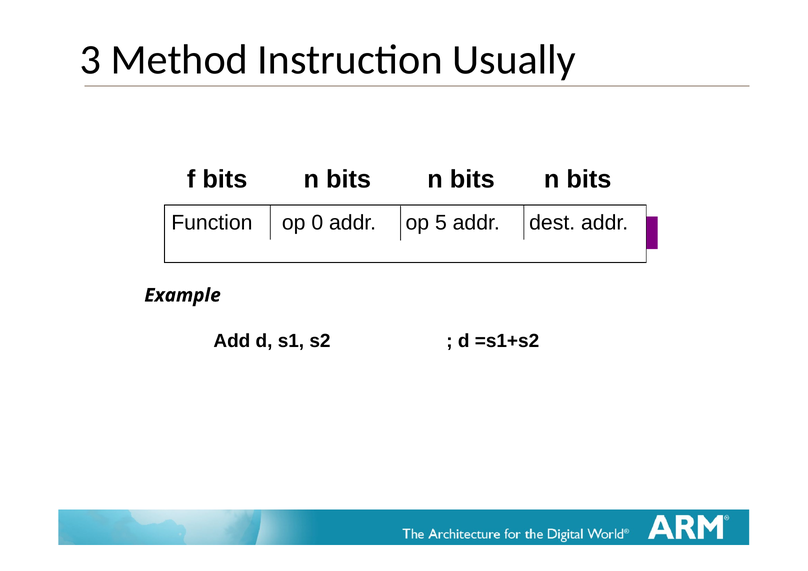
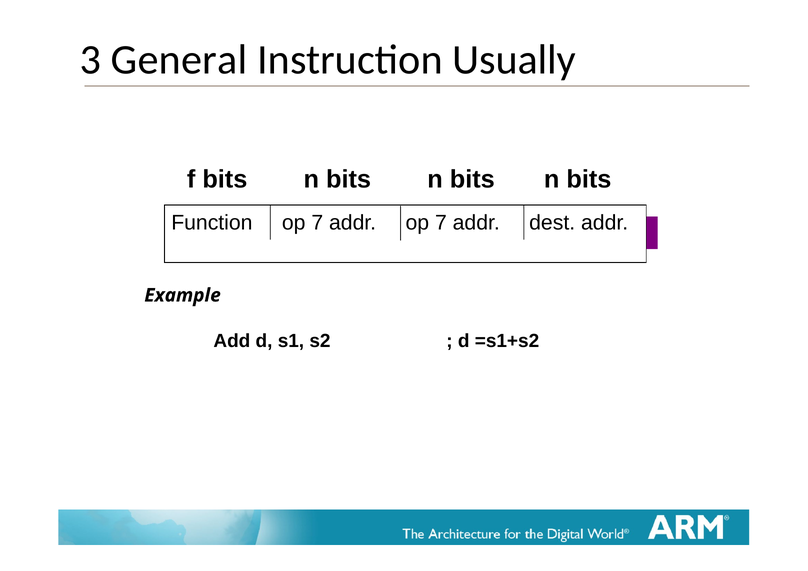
Method: Method -> General
Function op 0: 0 -> 7
addr op 5: 5 -> 7
